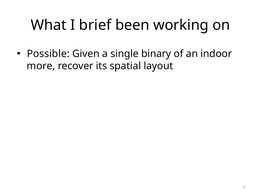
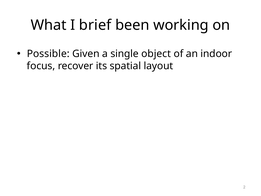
binary: binary -> object
more: more -> focus
